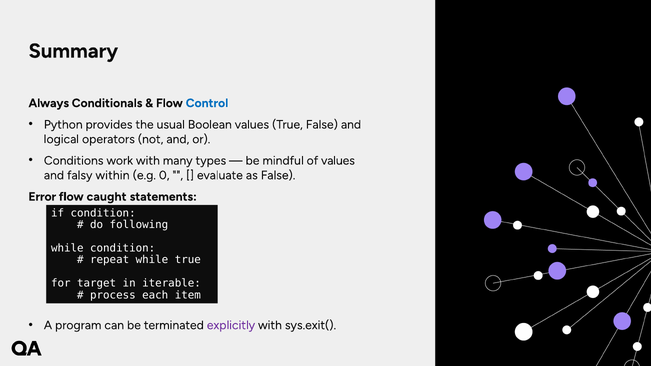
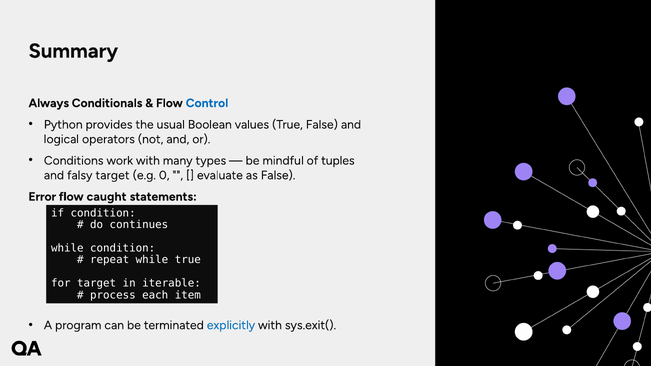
of values: values -> tuples
falsy within: within -> target
following: following -> continues
explicitly colour: purple -> blue
